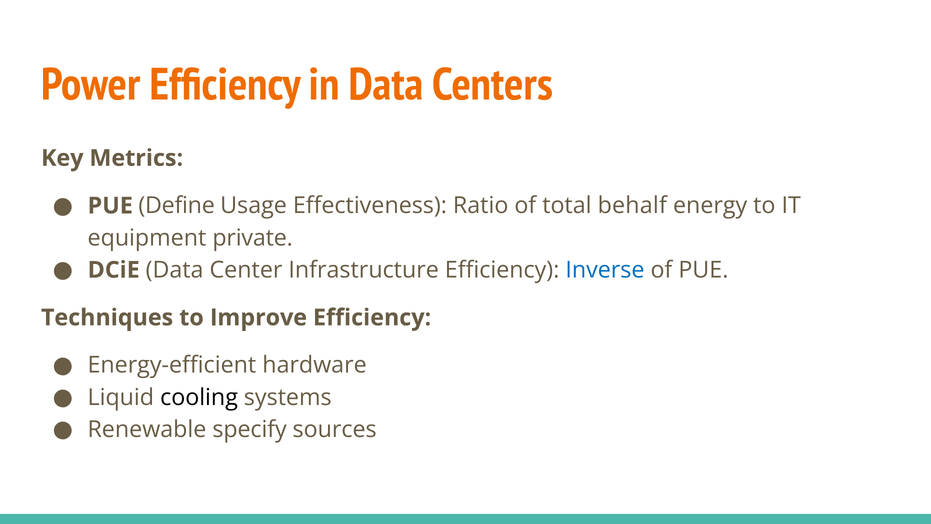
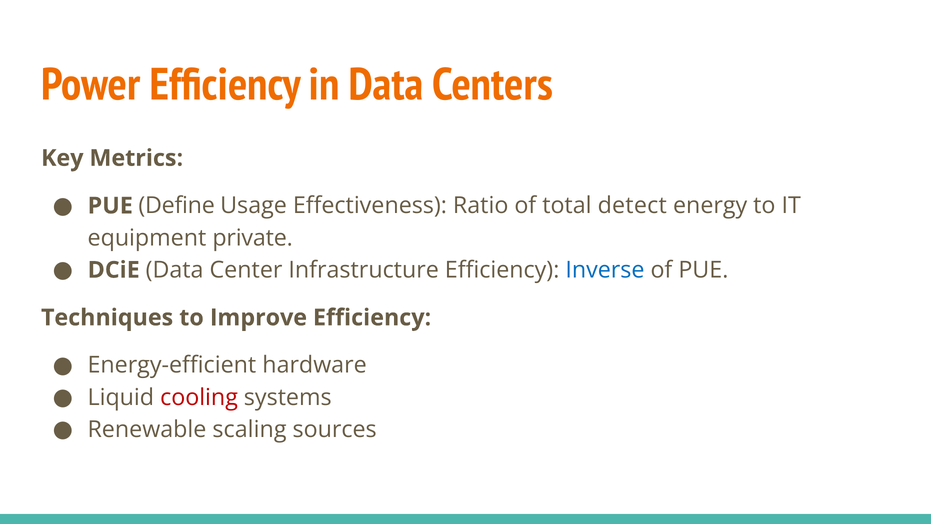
behalf: behalf -> detect
cooling colour: black -> red
specify: specify -> scaling
